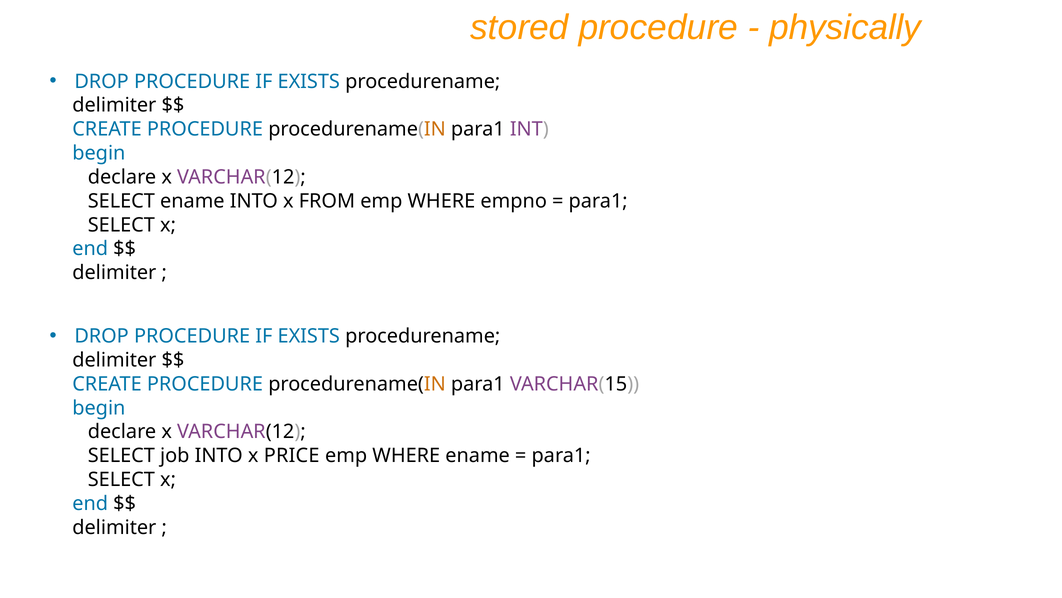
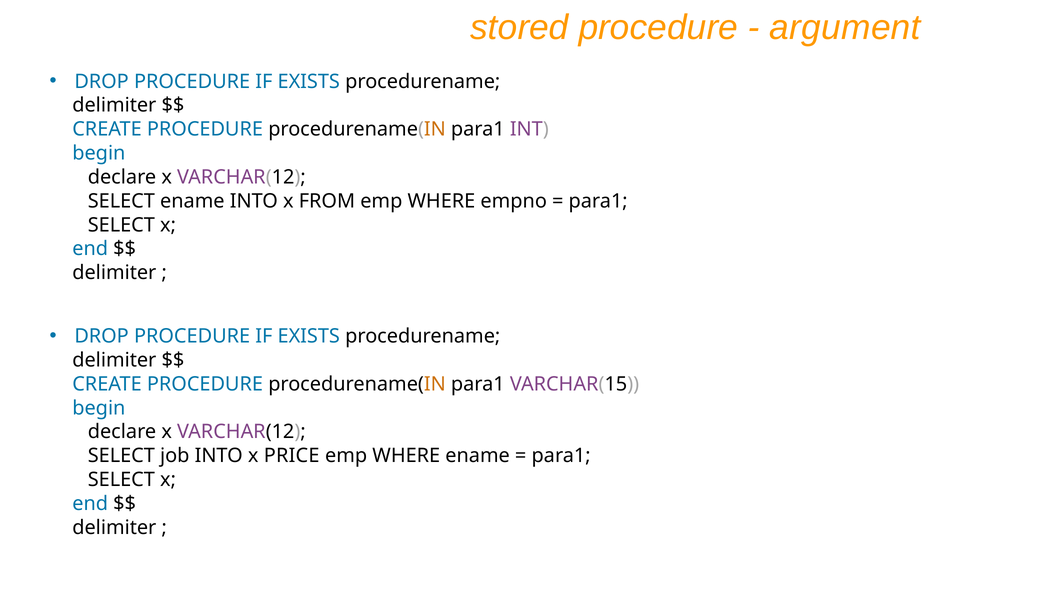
physically: physically -> argument
